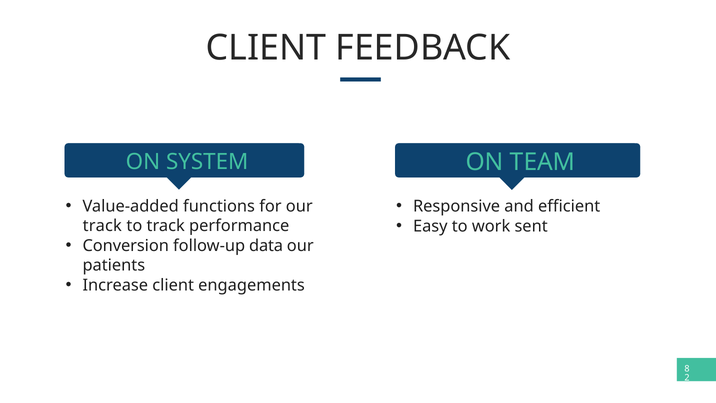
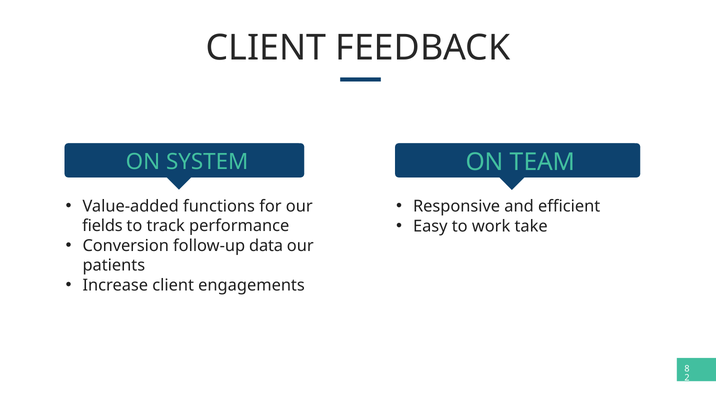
sent: sent -> take
track at (102, 226): track -> fields
